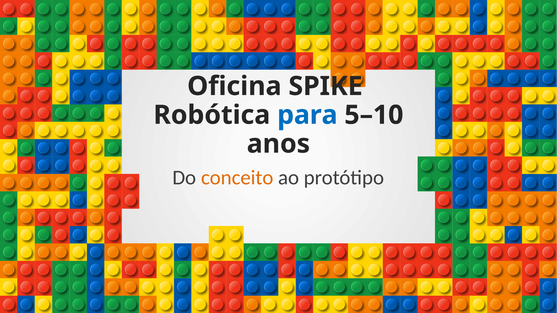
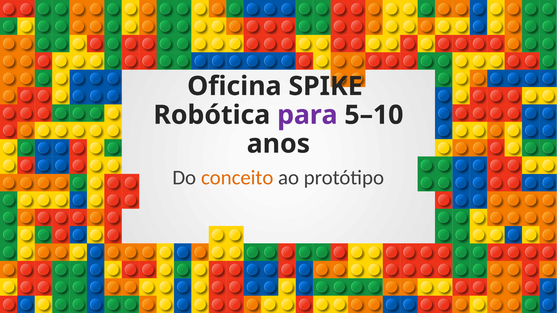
para colour: blue -> purple
